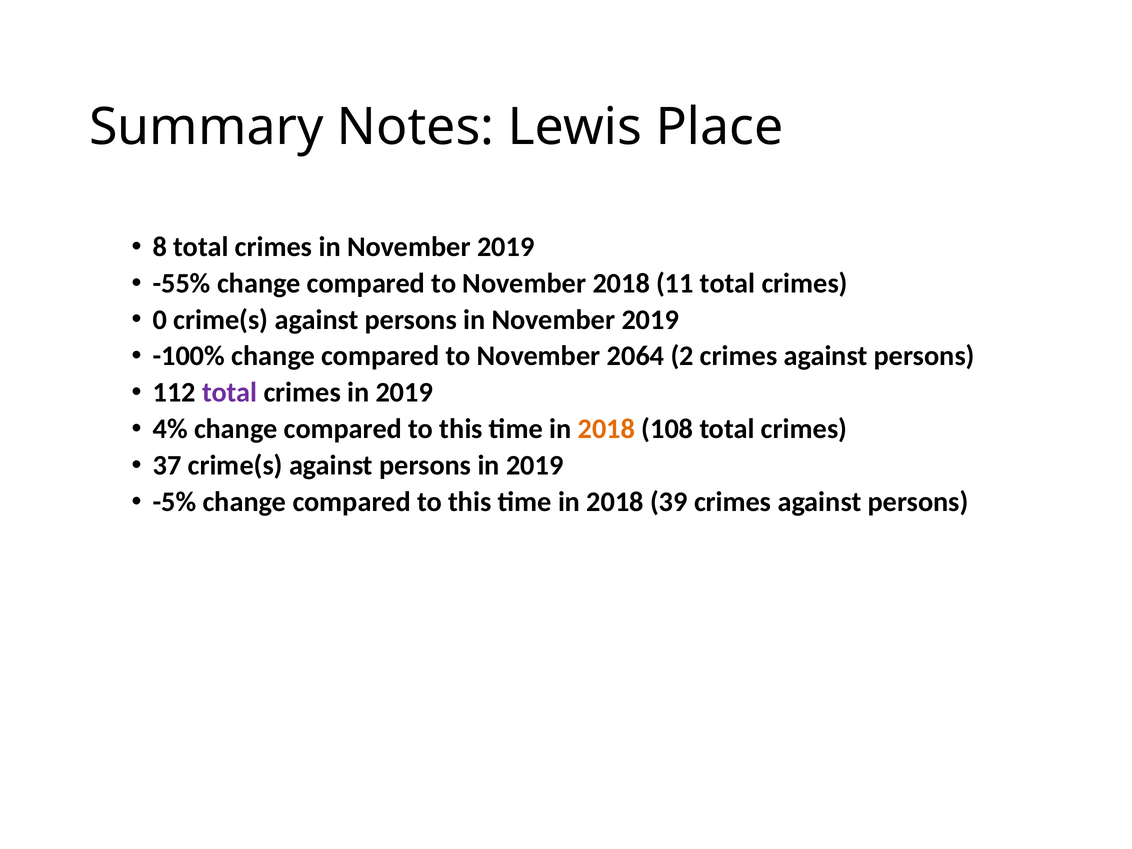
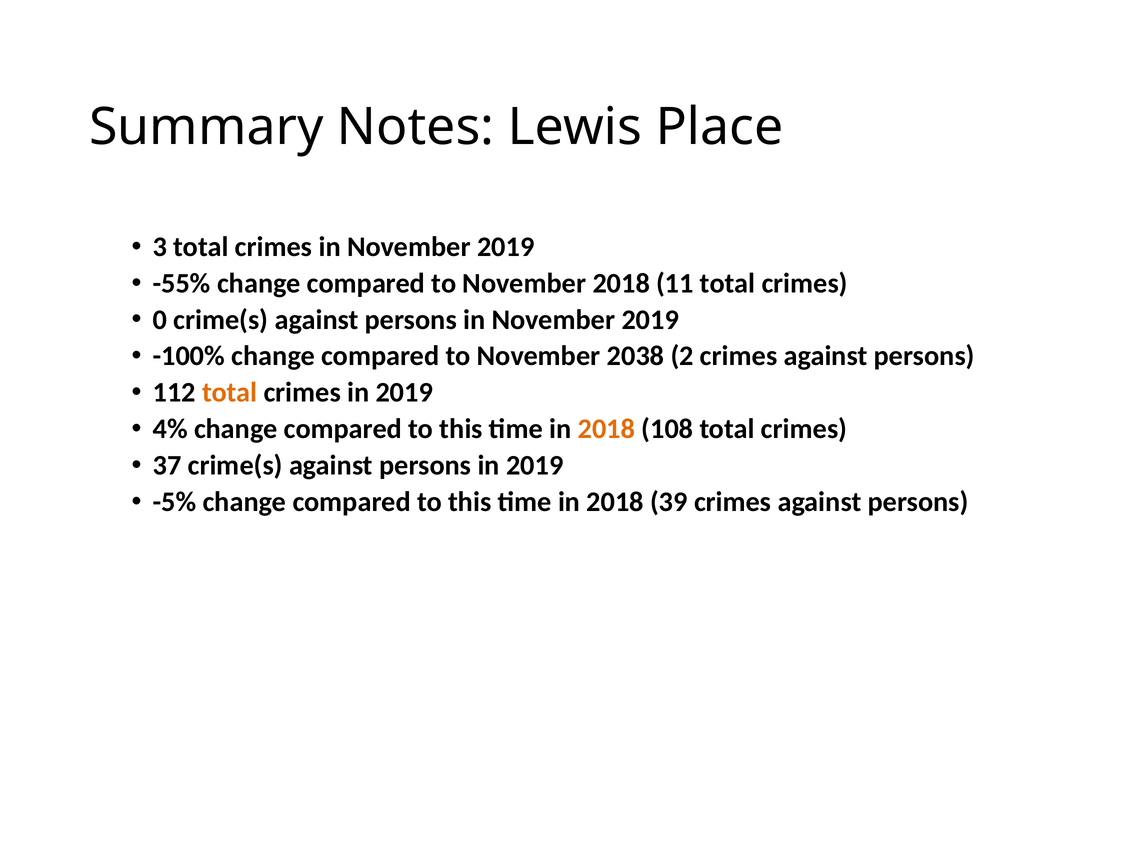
8: 8 -> 3
2064: 2064 -> 2038
total at (230, 393) colour: purple -> orange
